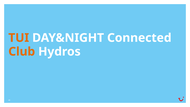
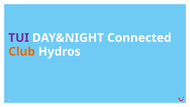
TUI colour: orange -> purple
